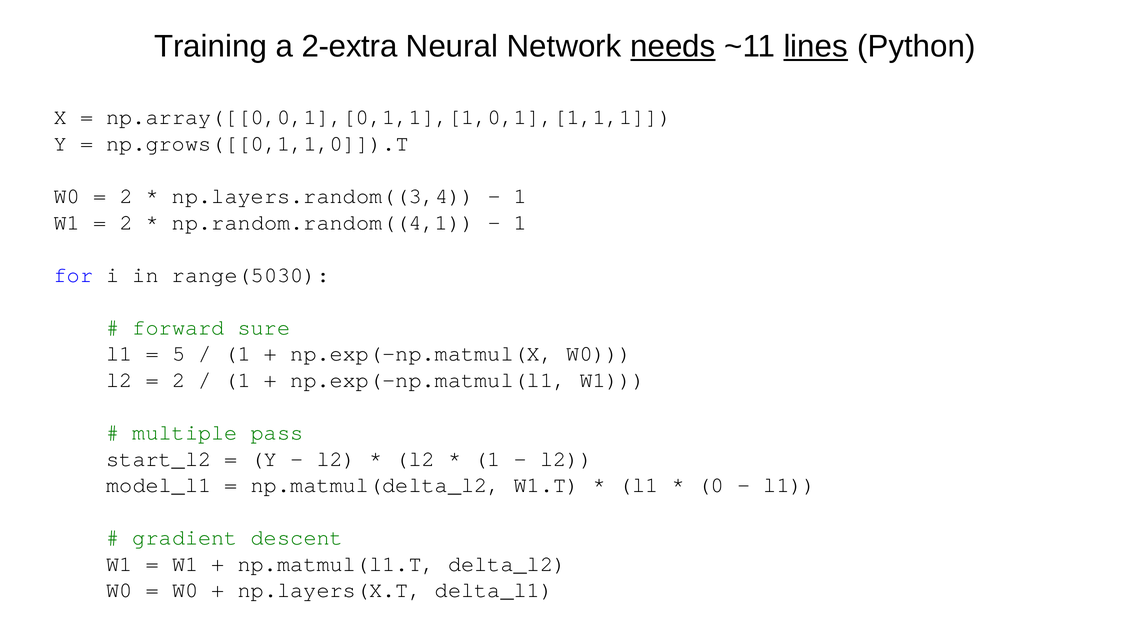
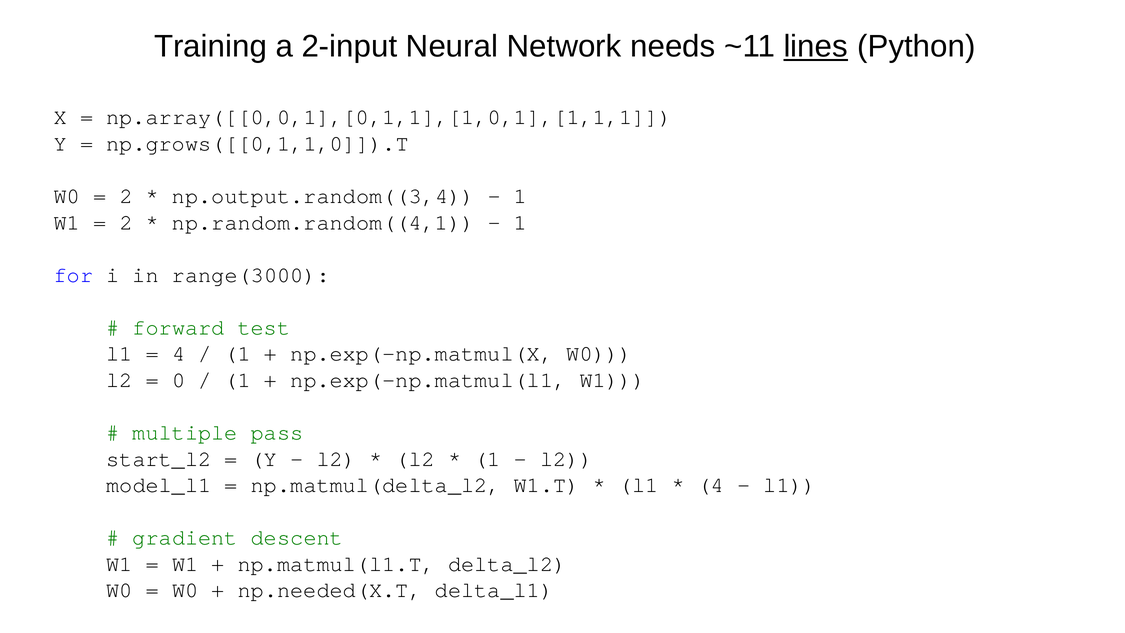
2-extra: 2-extra -> 2-input
needs underline: present -> none
np.layers.random((3,4: np.layers.random((3,4 -> np.output.random((3,4
range(5030: range(5030 -> range(3000
sure: sure -> test
5 at (179, 354): 5 -> 4
2 at (179, 380): 2 -> 0
0 at (711, 485): 0 -> 4
np.layers(X.T: np.layers(X.T -> np.needed(X.T
